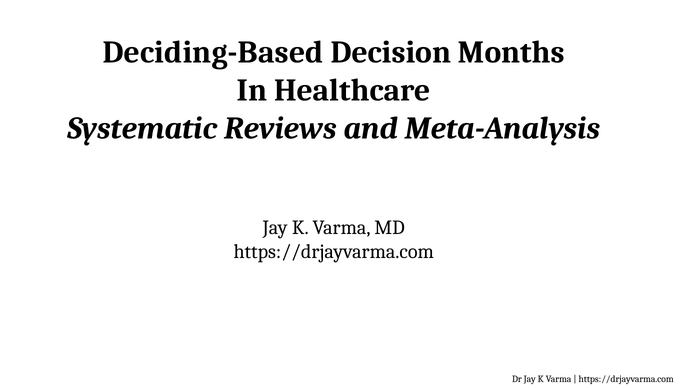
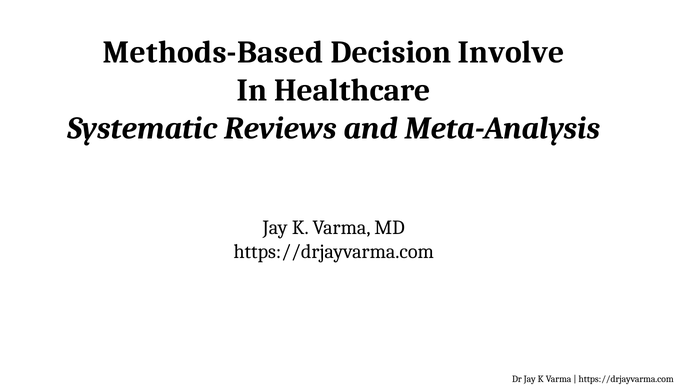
Deciding-Based: Deciding-Based -> Methods-Based
Months: Months -> Involve
